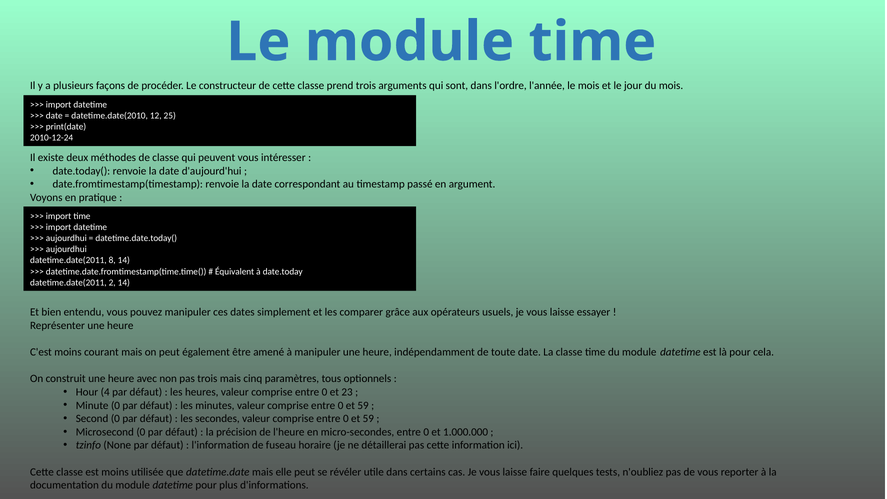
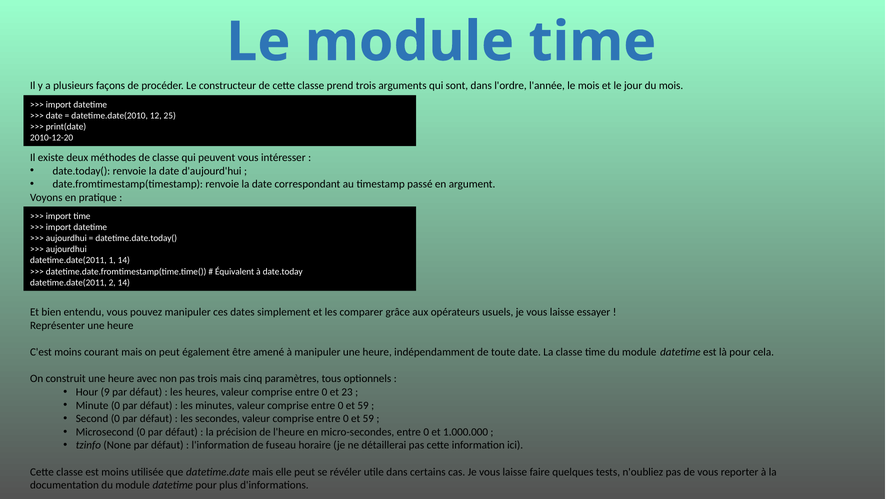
2010-12-24: 2010-12-24 -> 2010-12-20
8: 8 -> 1
4: 4 -> 9
